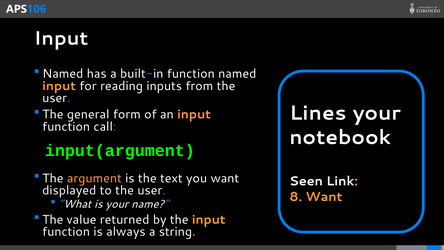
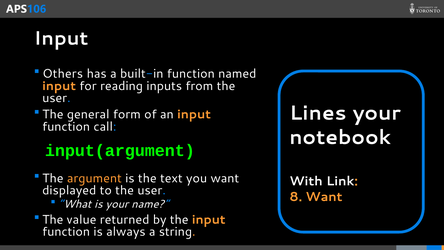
Named at (63, 74): Named -> Others
Seen: Seen -> With
